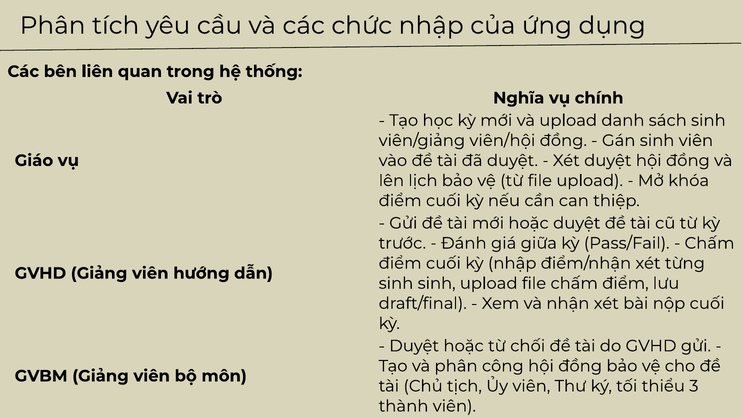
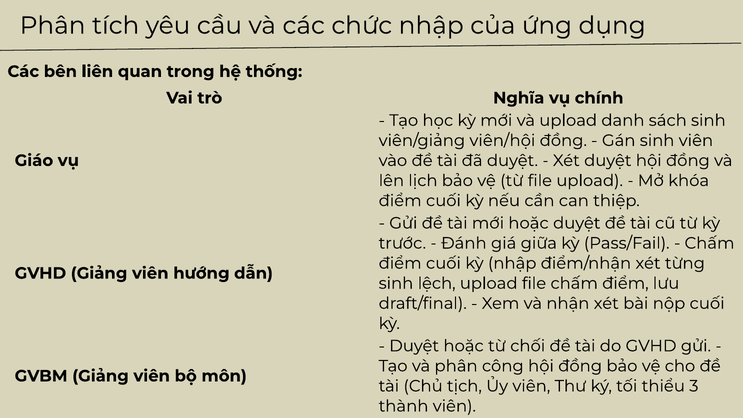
sinh sinh: sinh -> lệch
